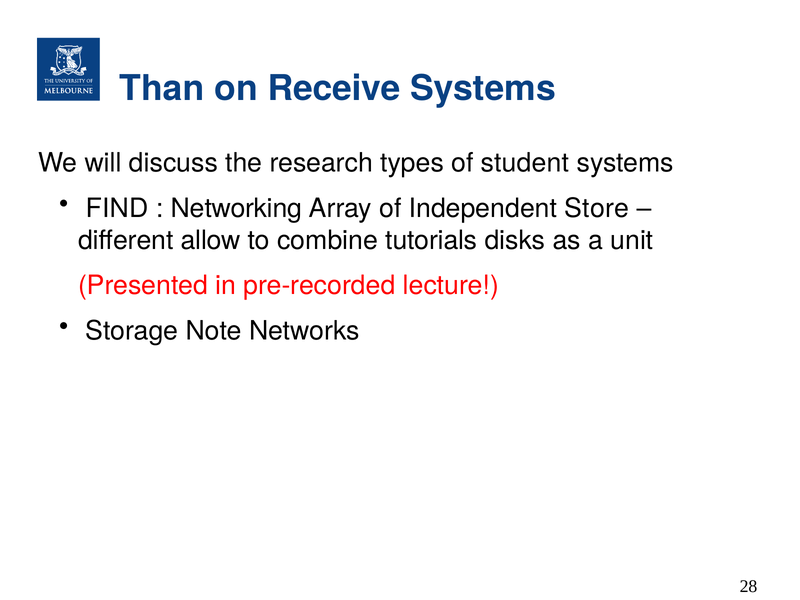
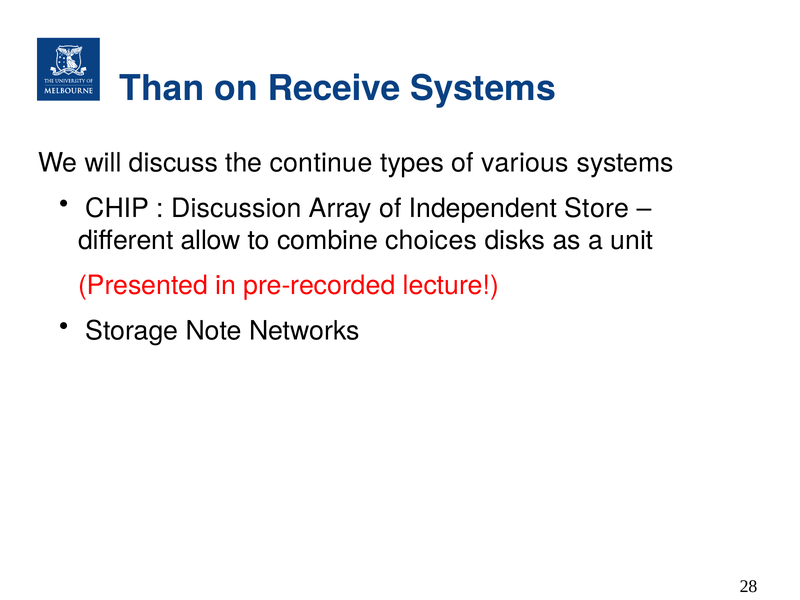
research: research -> continue
student: student -> various
FIND: FIND -> CHIP
Networking: Networking -> Discussion
tutorials: tutorials -> choices
